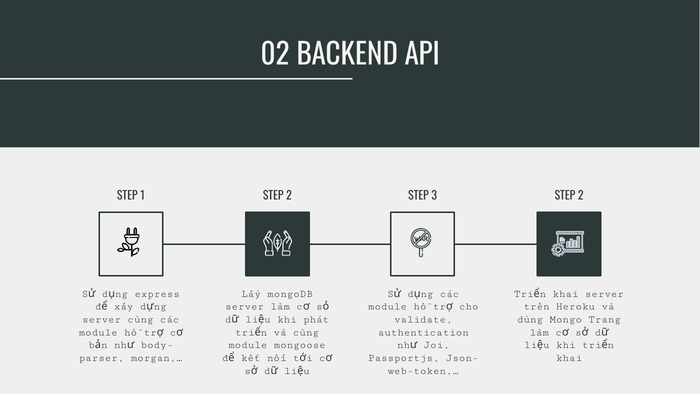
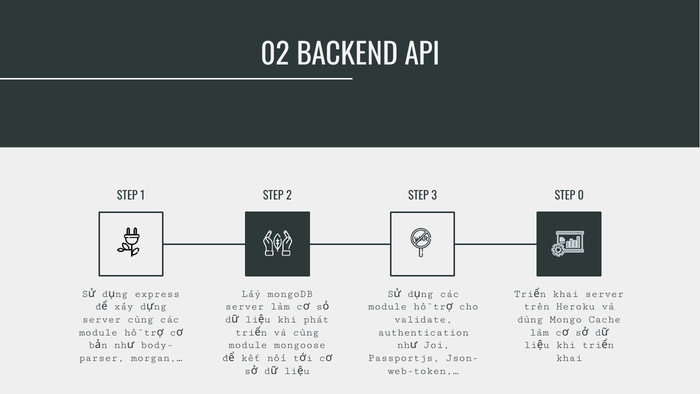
2 STEP 2: 2 -> 0
Trang: Trang -> Cache
